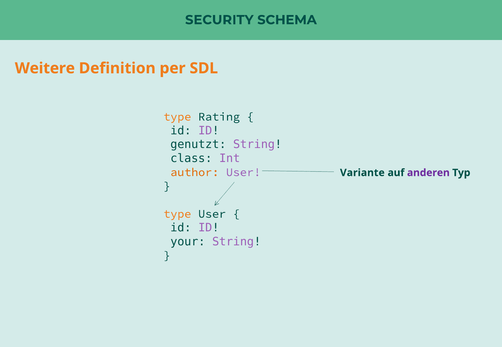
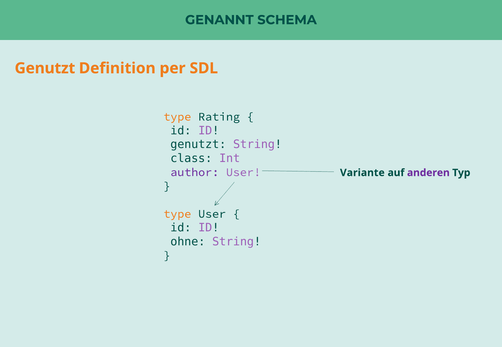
SECURITY: SECURITY -> GENANNT
Weitere at (45, 68): Weitere -> Genutzt
author colour: orange -> purple
your: your -> ohne
